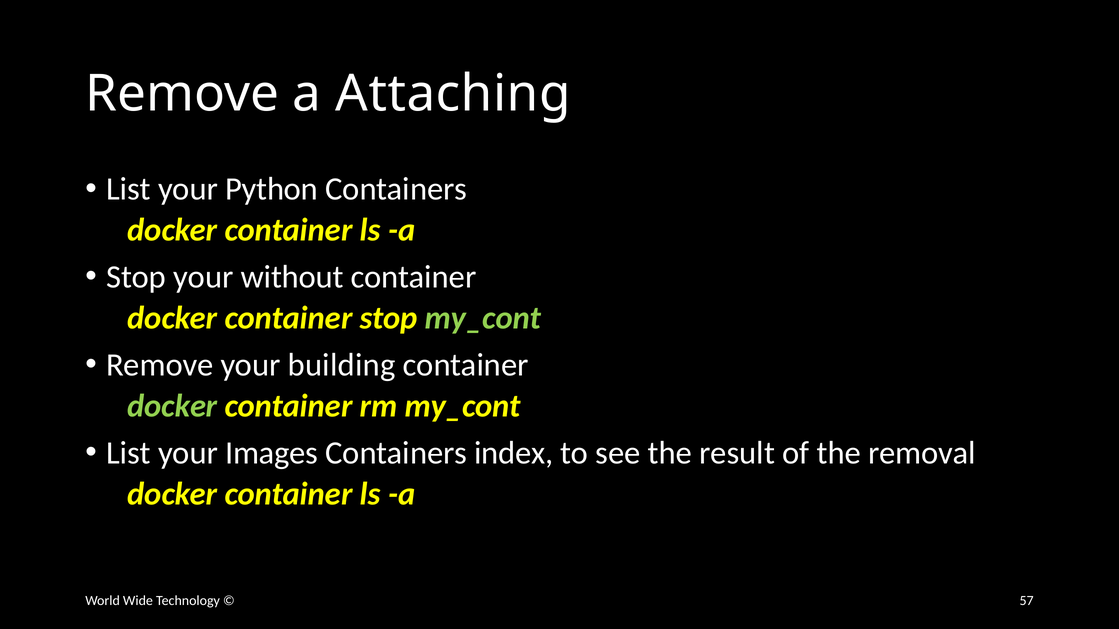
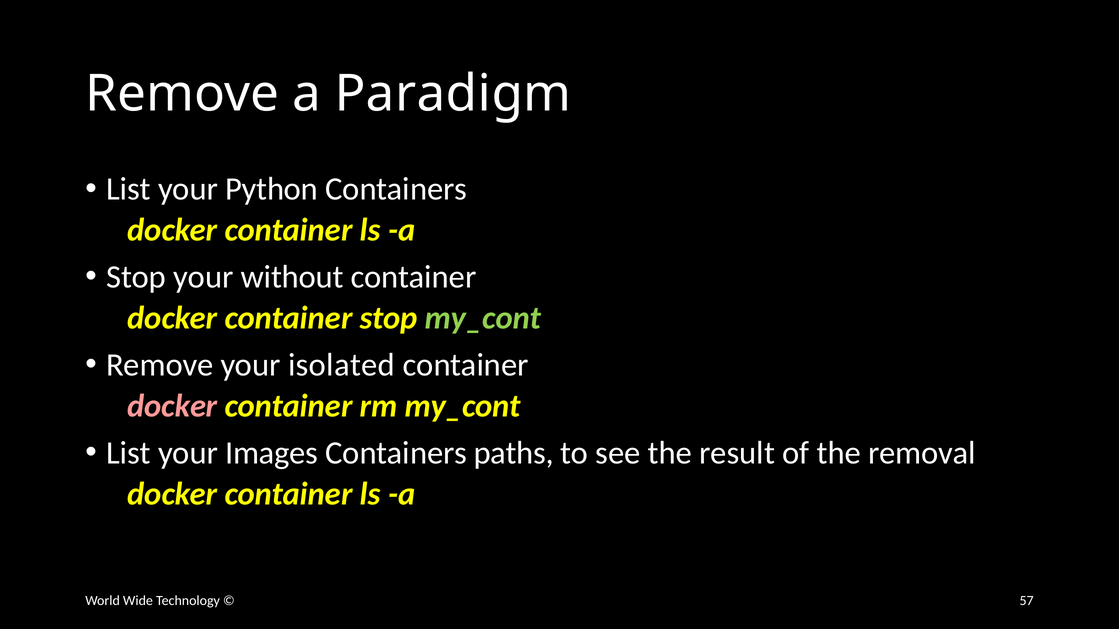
Attaching: Attaching -> Paradigm
building: building -> isolated
docker at (172, 406) colour: light green -> pink
index: index -> paths
